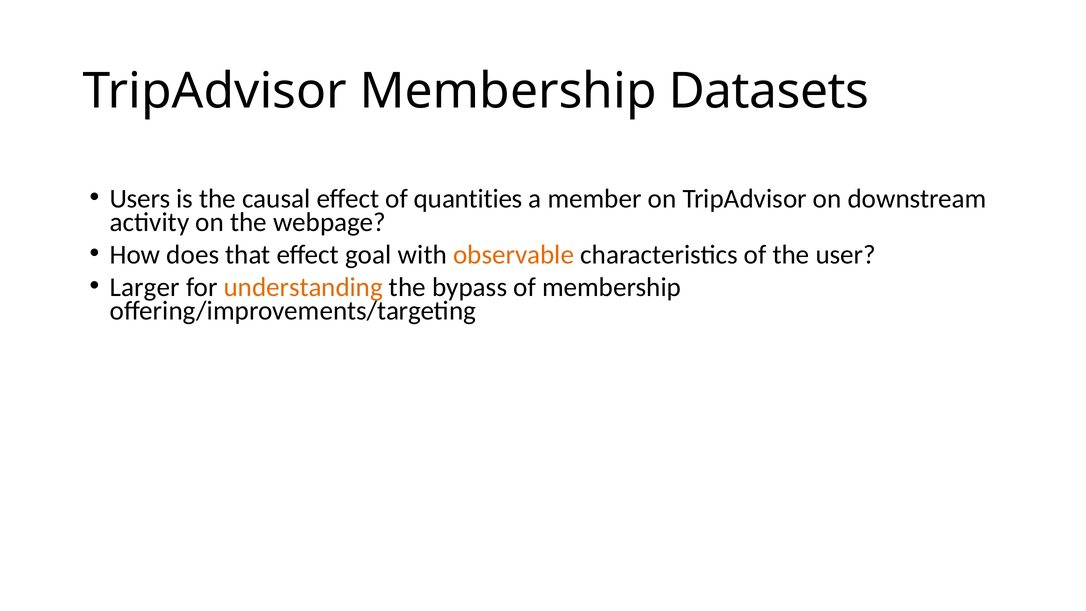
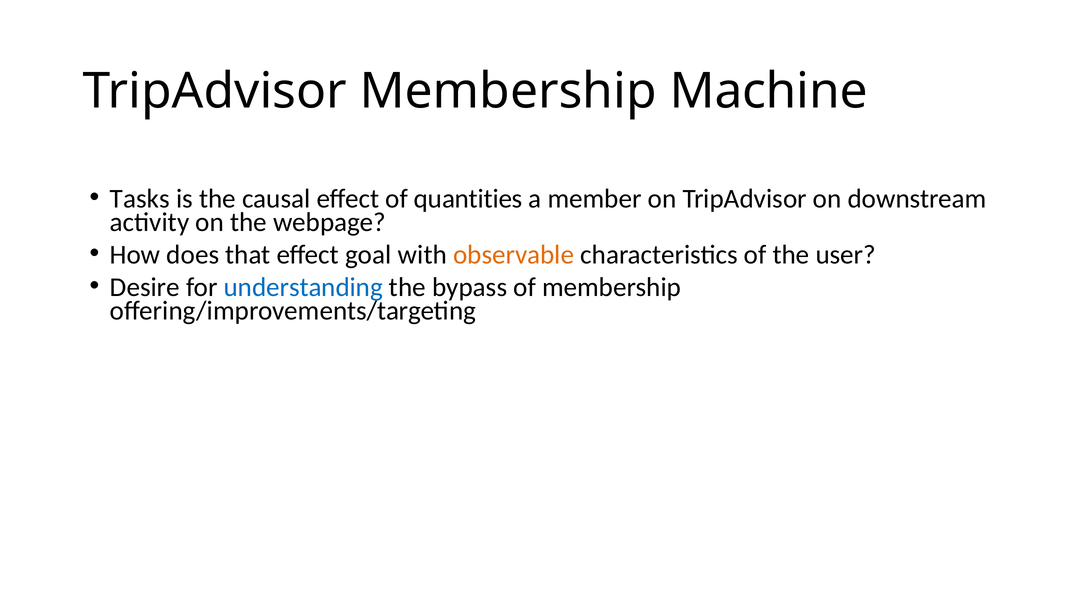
Datasets: Datasets -> Machine
Users: Users -> Tasks
Larger: Larger -> Desire
understanding colour: orange -> blue
